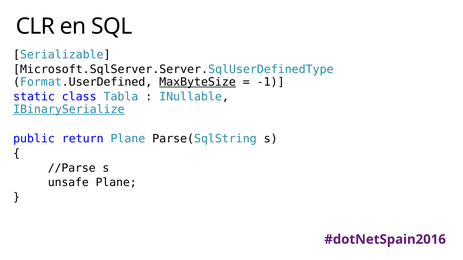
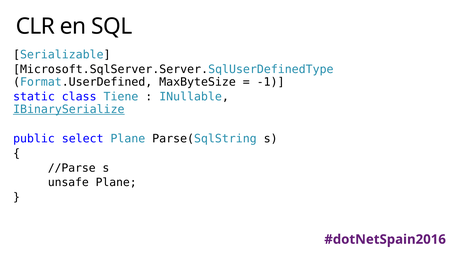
MaxByteSize underline: present -> none
Tabla: Tabla -> Tiene
return: return -> select
